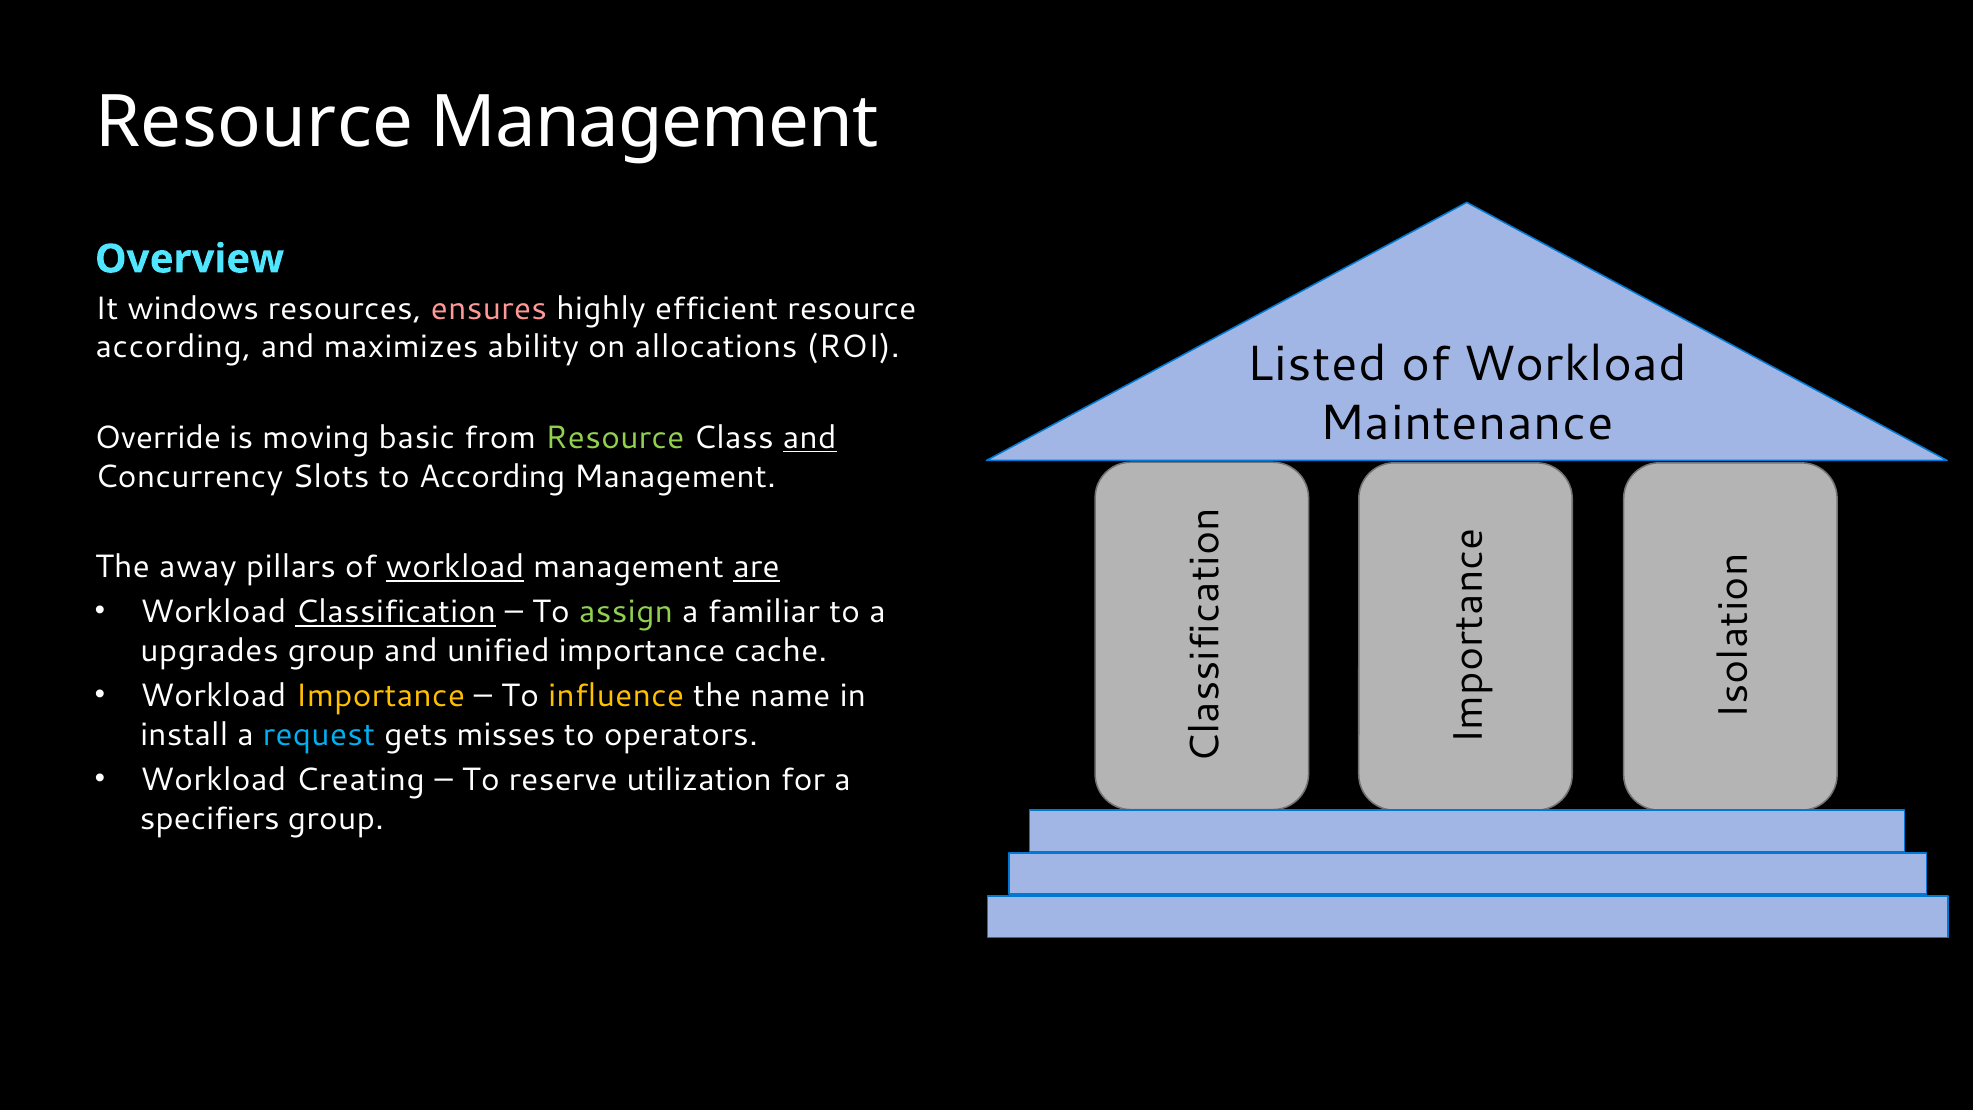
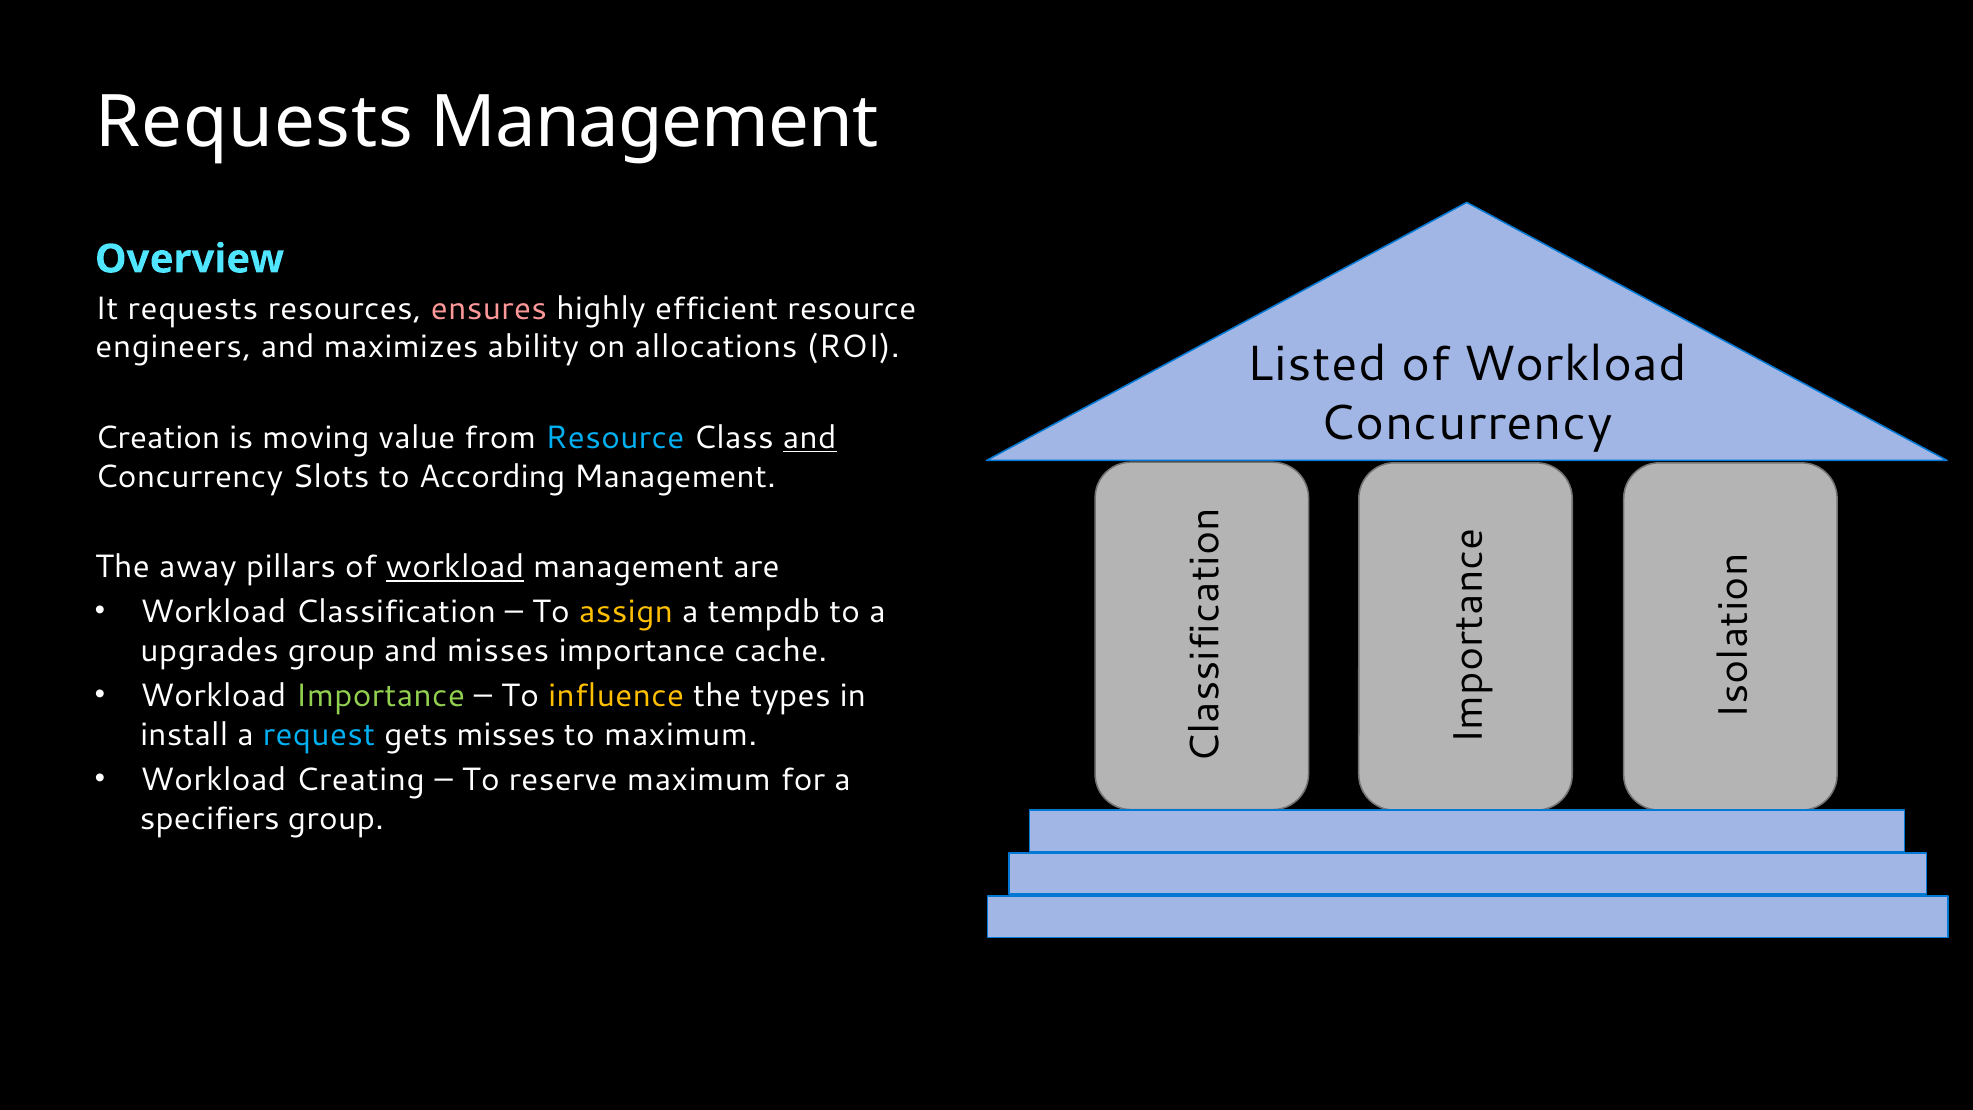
Resource at (254, 123): Resource -> Requests
It windows: windows -> requests
according at (173, 347): according -> engineers
Maintenance at (1466, 424): Maintenance -> Concurrency
Override: Override -> Creation
basic: basic -> value
Resource at (615, 438) colour: light green -> light blue
are underline: present -> none
Classification underline: present -> none
assign colour: light green -> yellow
familiar: familiar -> tempdb
and unified: unified -> misses
Importance at (380, 696) colour: yellow -> light green
name: name -> types
to operators: operators -> maximum
reserve utilization: utilization -> maximum
